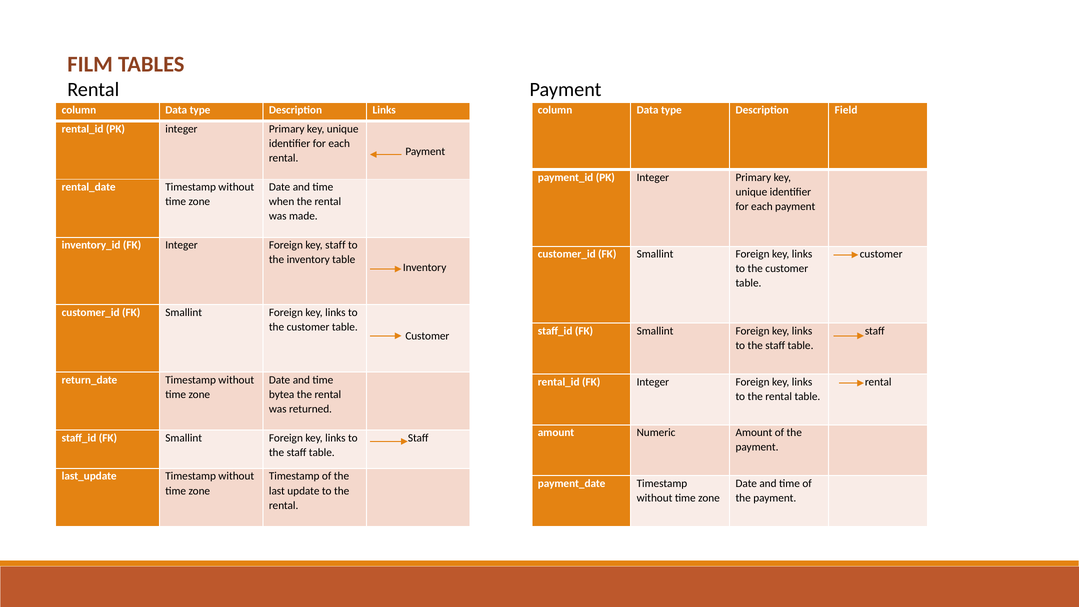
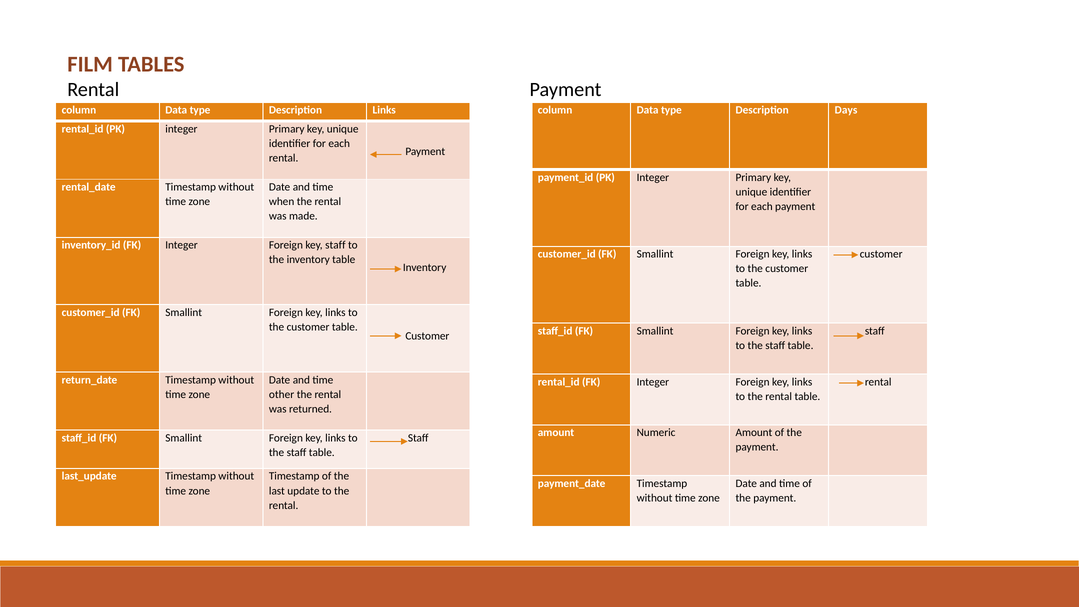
Field: Field -> Days
bytea: bytea -> other
